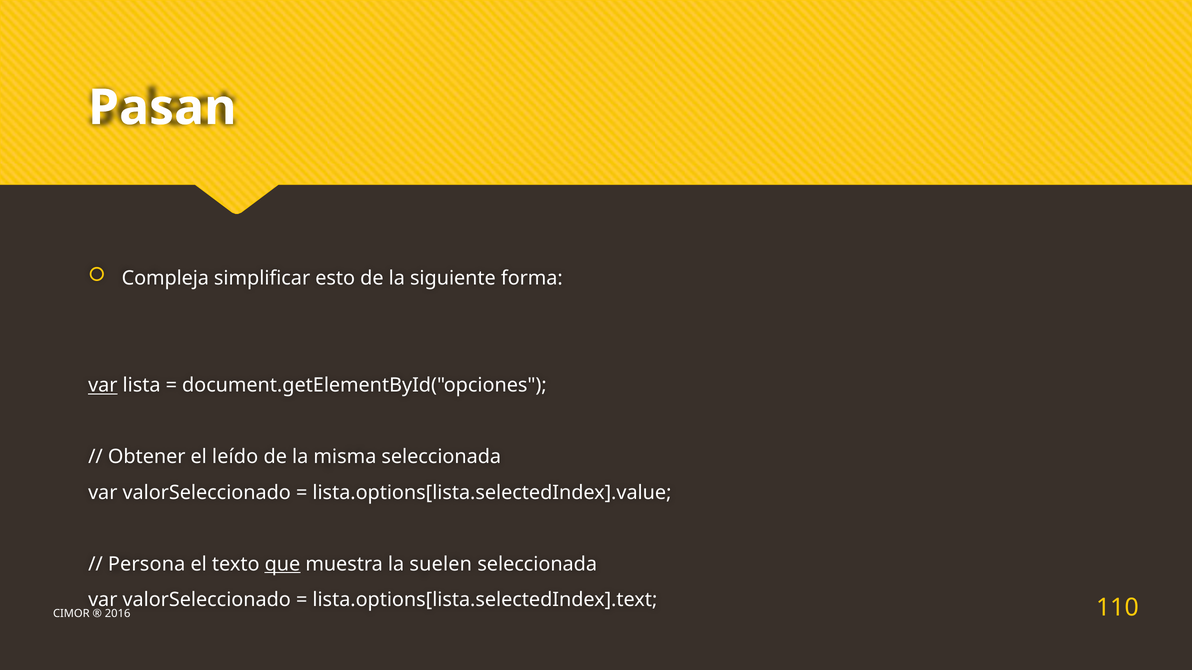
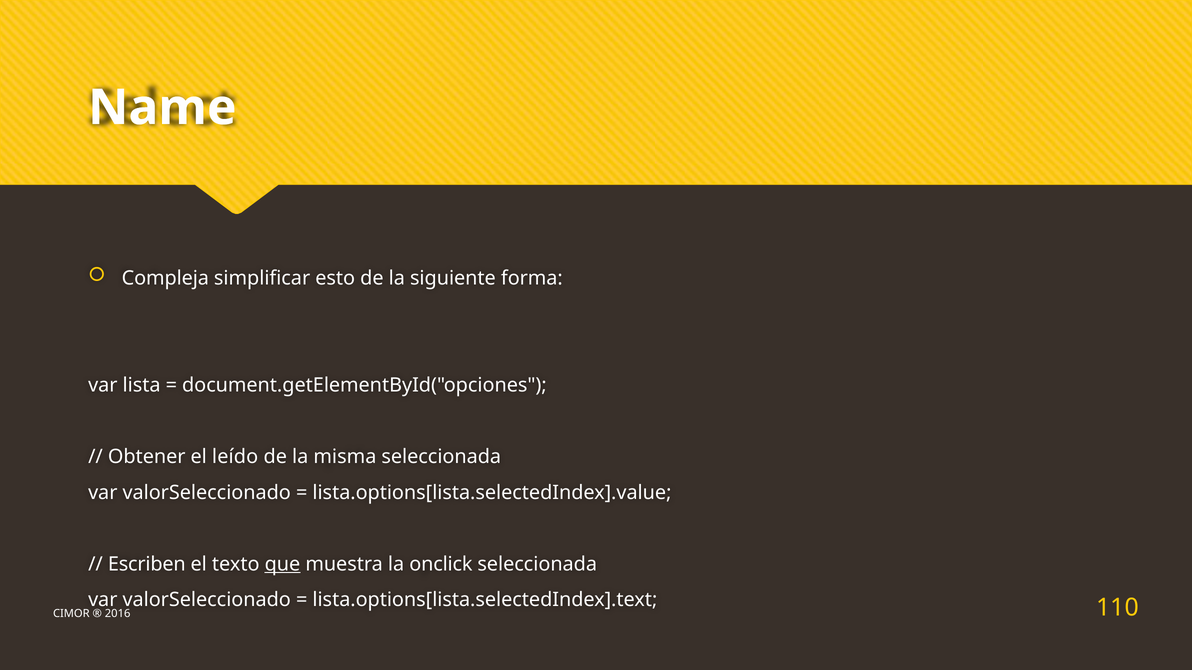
Pasan: Pasan -> Name
var at (103, 386) underline: present -> none
Persona: Persona -> Escriben
suelen: suelen -> onclick
